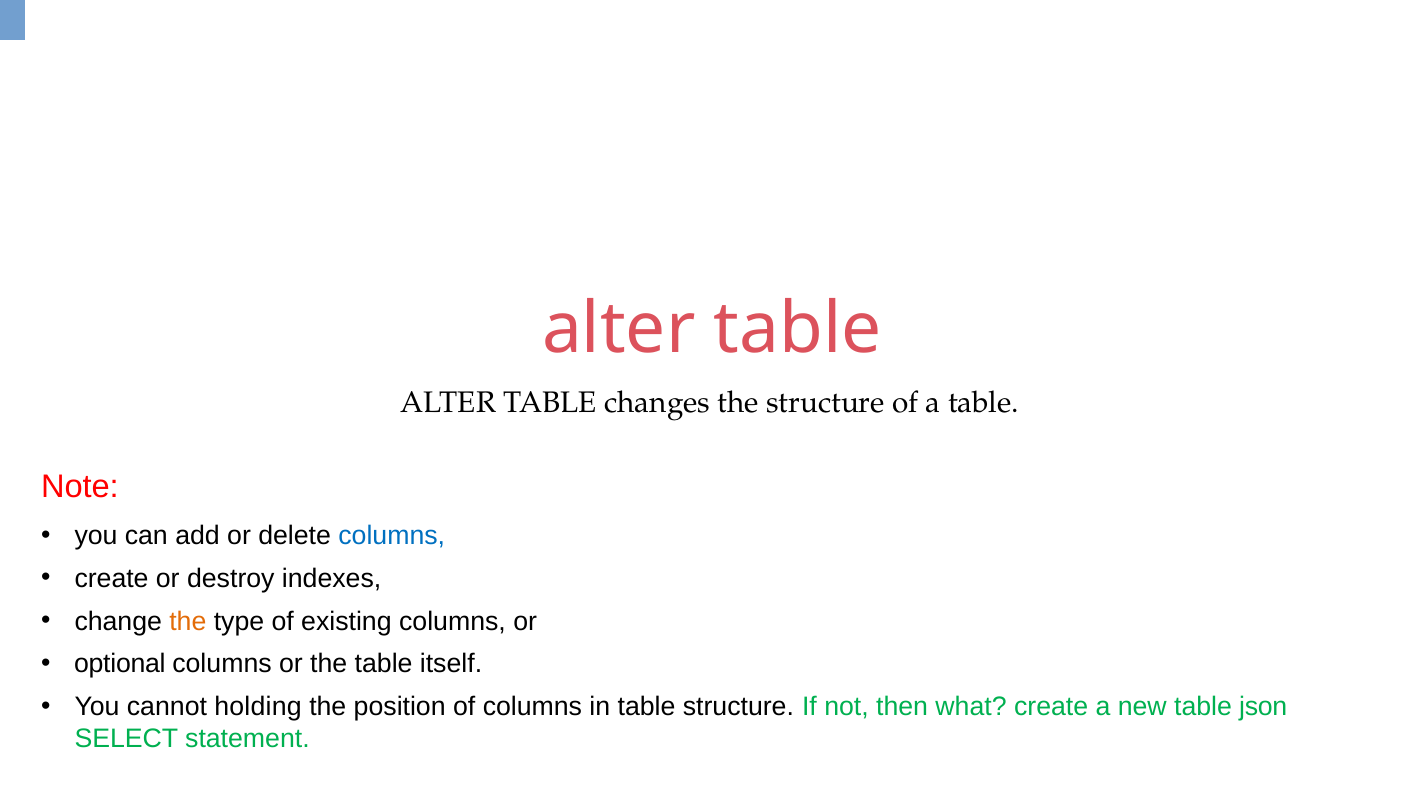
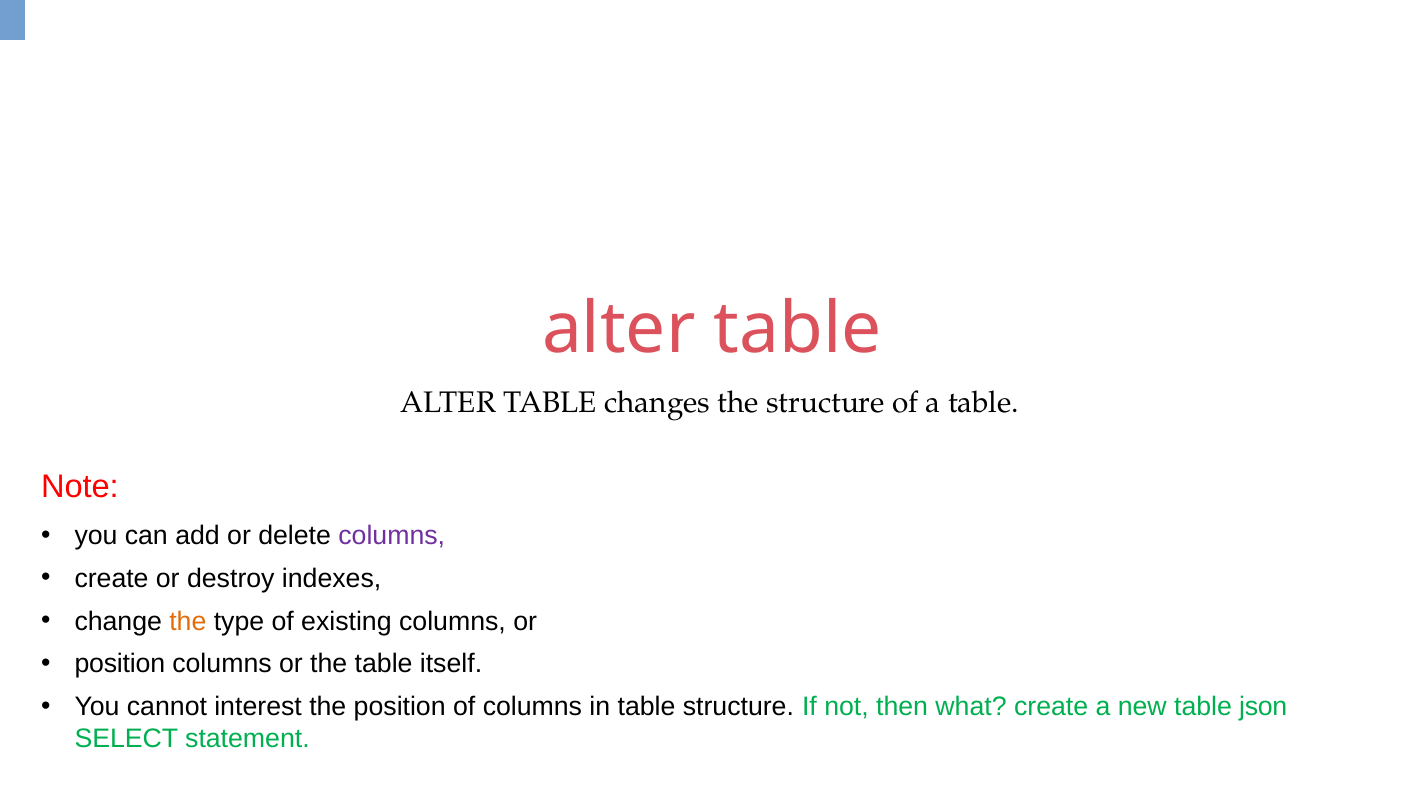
columns at (392, 536) colour: blue -> purple
optional at (120, 664): optional -> position
holding: holding -> interest
